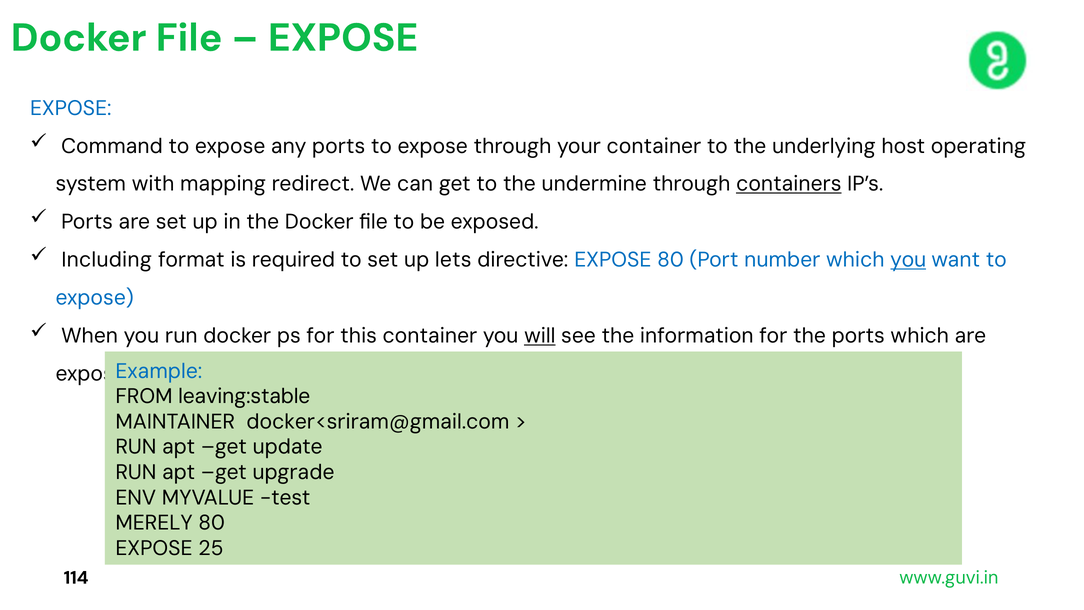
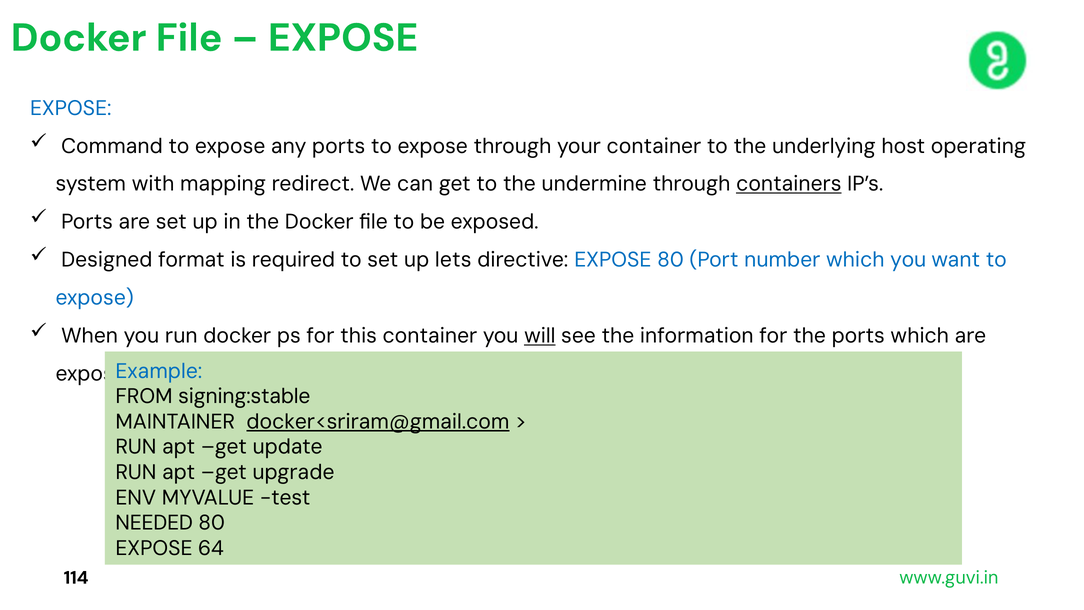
Including: Including -> Designed
you at (908, 260) underline: present -> none
leaving:stable: leaving:stable -> signing:stable
docker<sriram@gmail.com underline: none -> present
MERELY: MERELY -> NEEDED
25: 25 -> 64
